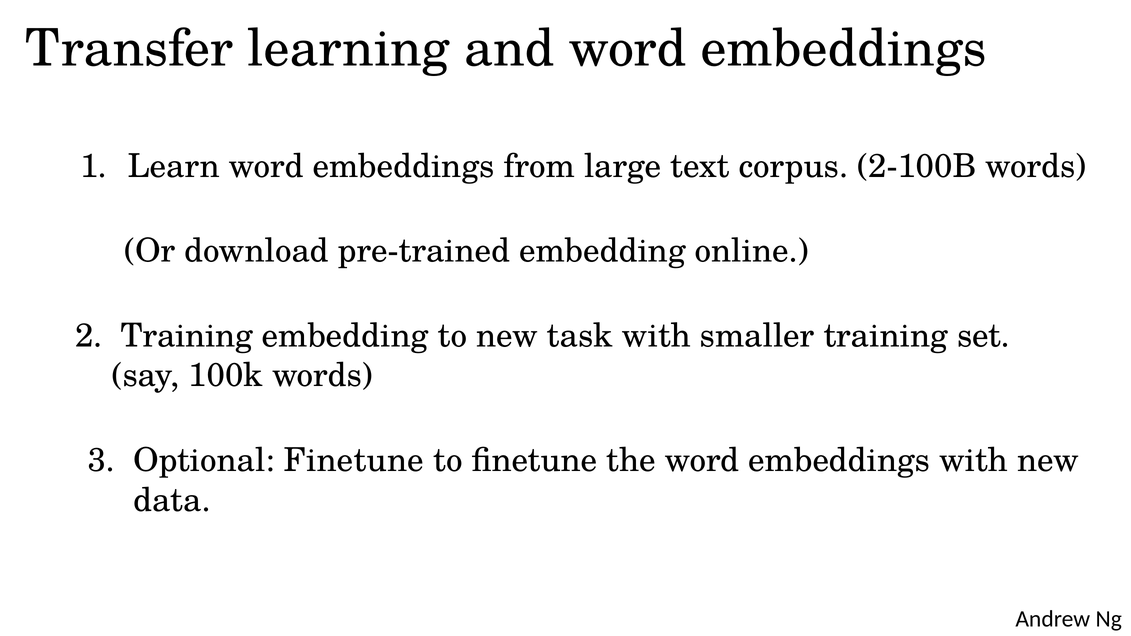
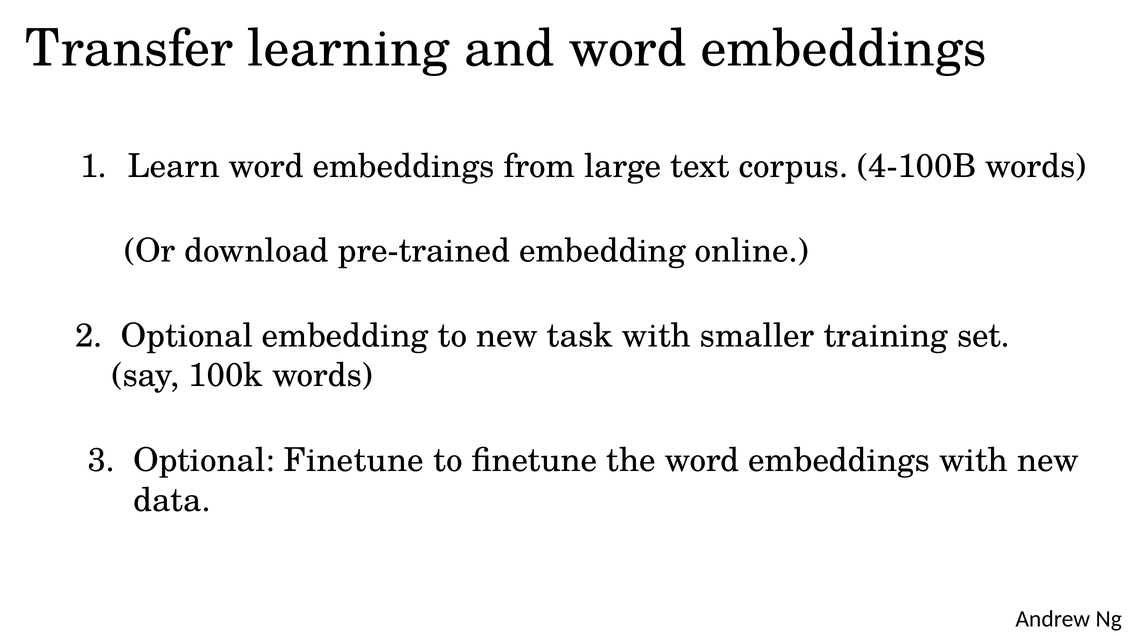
2-100B: 2-100B -> 4-100B
2 Training: Training -> Optional
